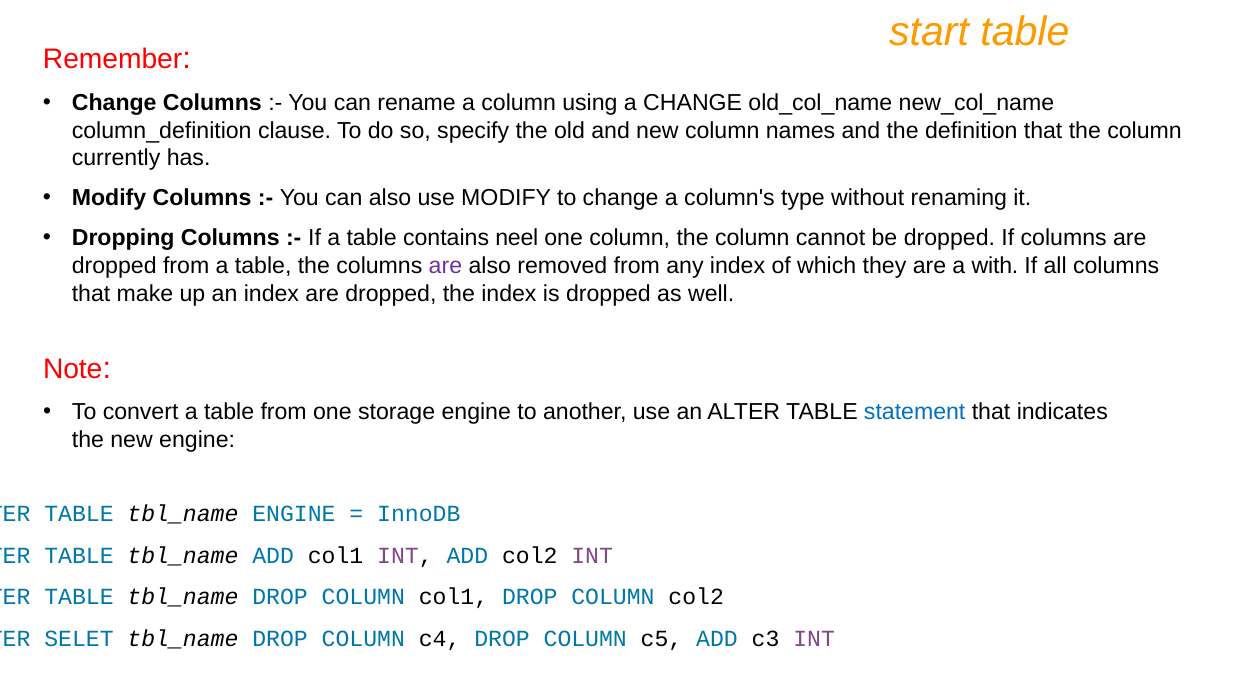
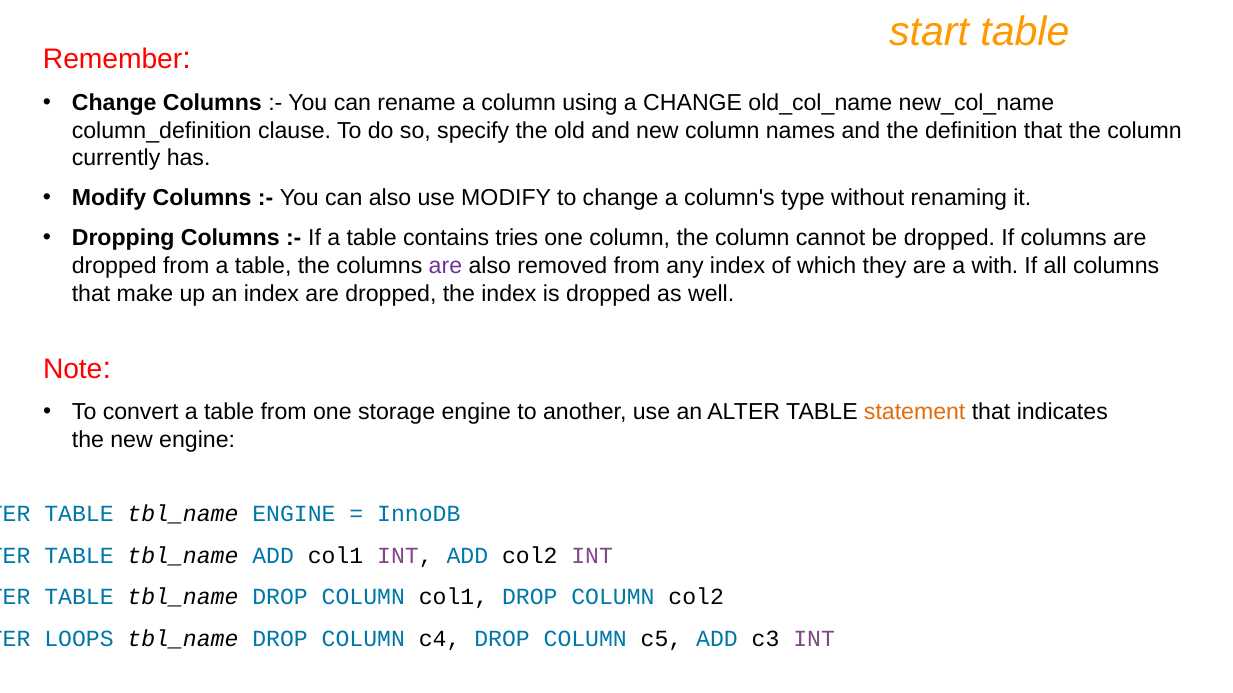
neel: neel -> tries
statement colour: blue -> orange
SELET: SELET -> LOOPS
